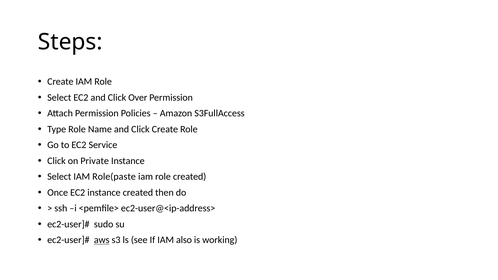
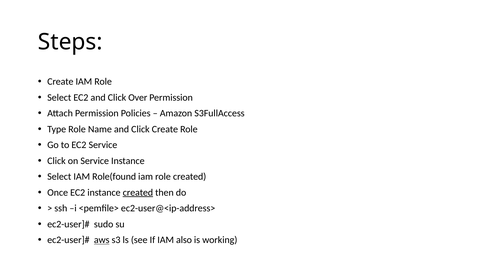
on Private: Private -> Service
Role(paste: Role(paste -> Role(found
created at (138, 193) underline: none -> present
